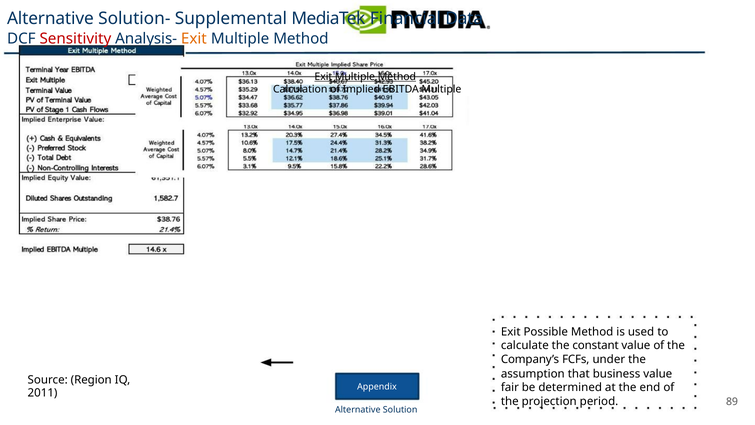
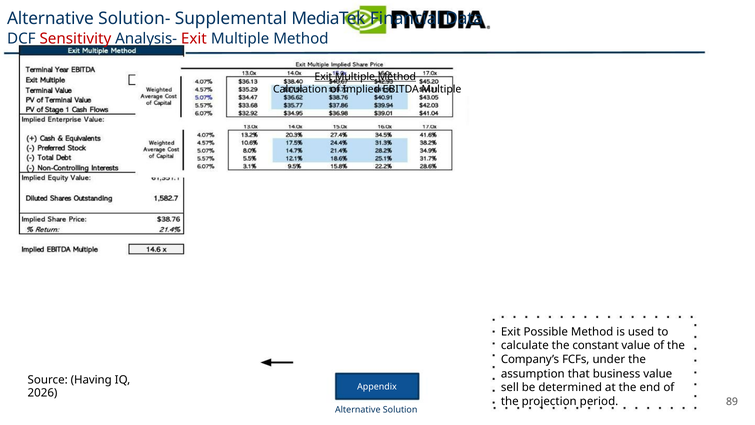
Exit at (194, 39) colour: orange -> red
Region: Region -> Having
fair: fair -> sell
2011: 2011 -> 2026
